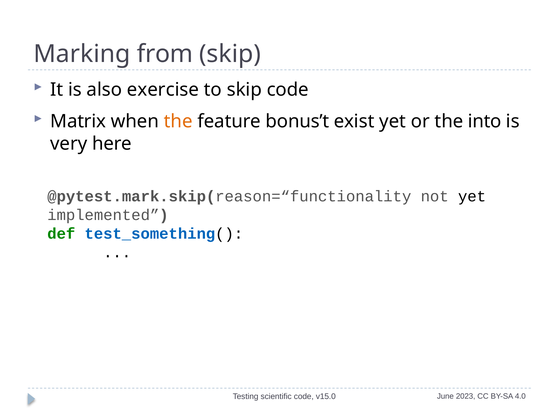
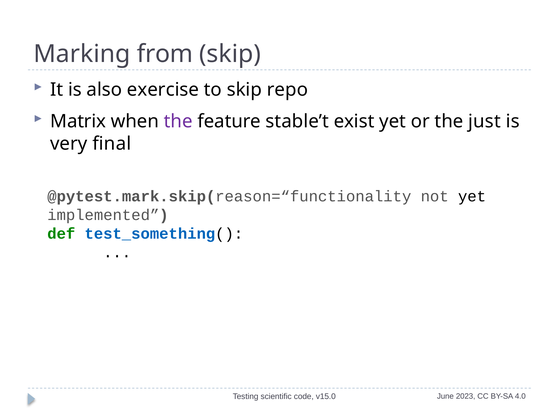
skip code: code -> repo
the at (178, 121) colour: orange -> purple
bonus’t: bonus’t -> stable’t
into: into -> just
here: here -> final
